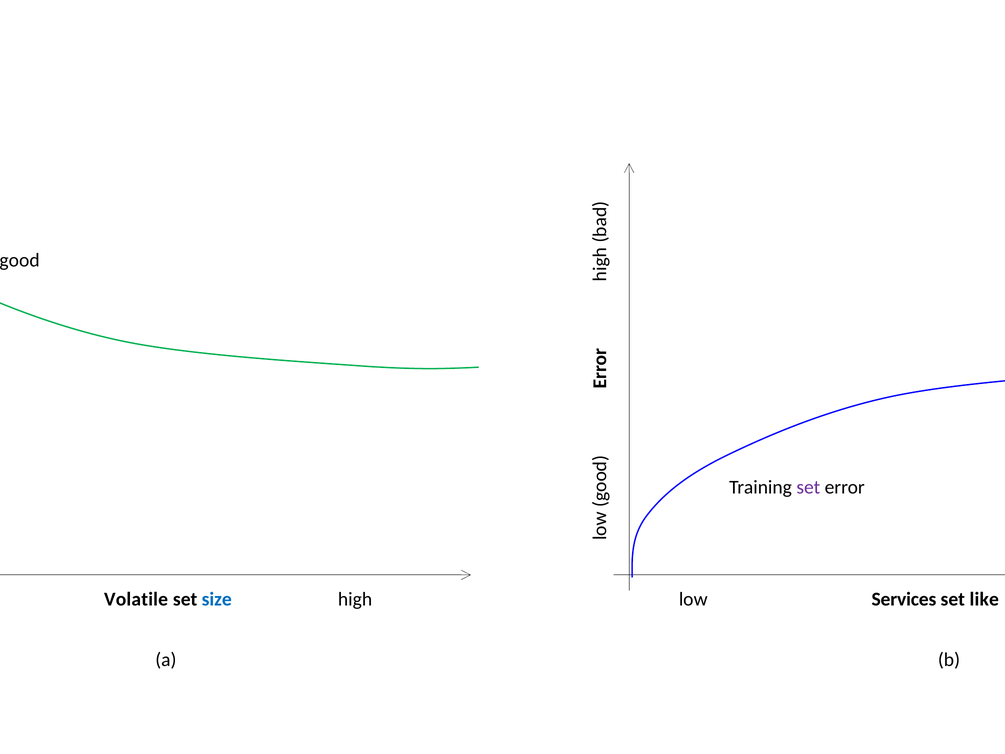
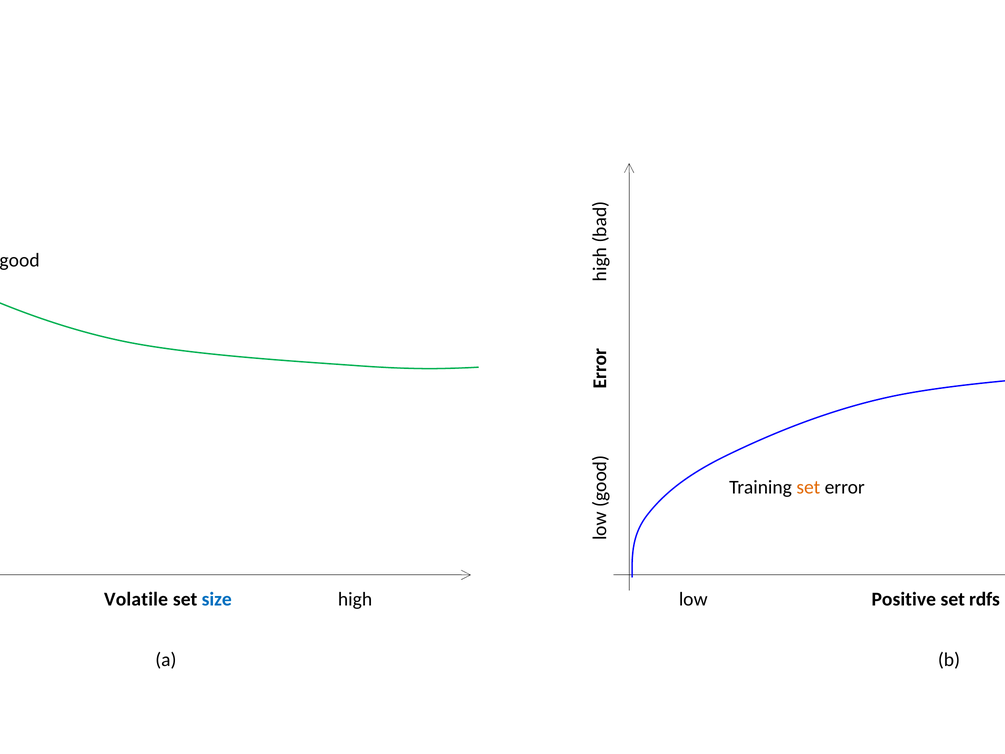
set at (808, 487) colour: purple -> orange
Services: Services -> Positive
like: like -> rdfs
